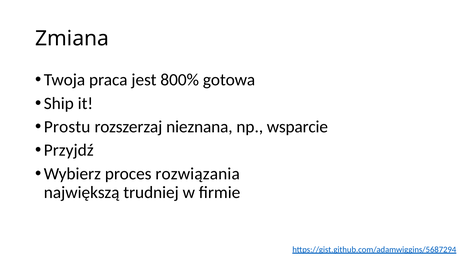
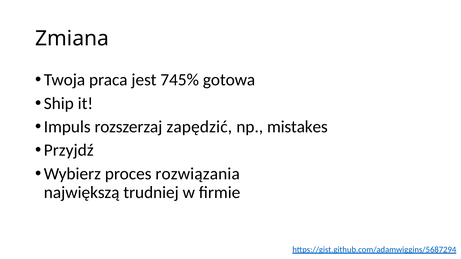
800%: 800% -> 745%
Prostu: Prostu -> Impuls
nieznana: nieznana -> zapędzić
wsparcie: wsparcie -> mistakes
